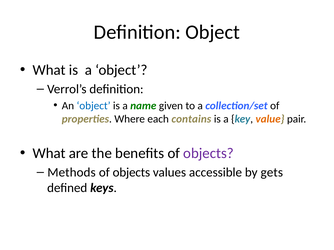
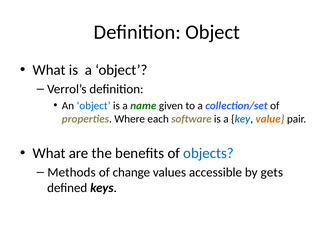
contains: contains -> software
objects at (208, 154) colour: purple -> blue
objects at (131, 173): objects -> change
